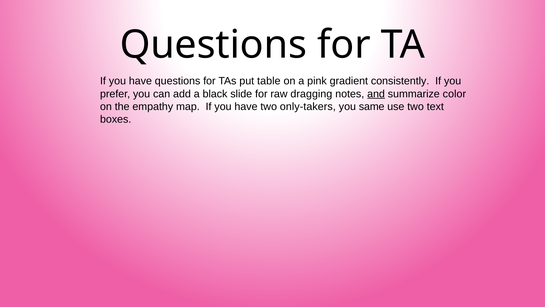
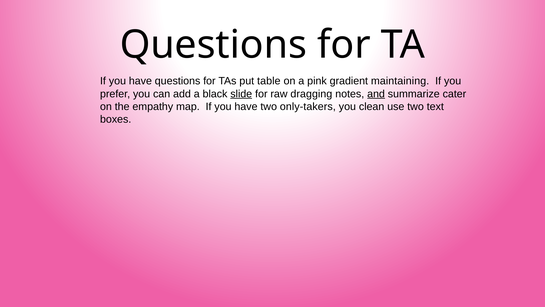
consistently: consistently -> maintaining
slide underline: none -> present
color: color -> cater
same: same -> clean
